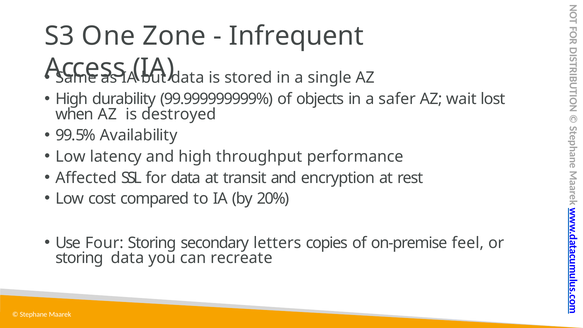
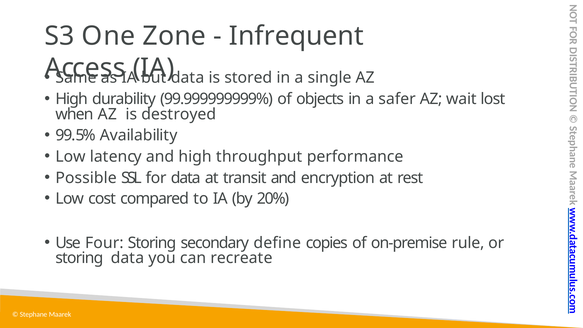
Affected: Affected -> Possible
letters: letters -> define
feel: feel -> rule
